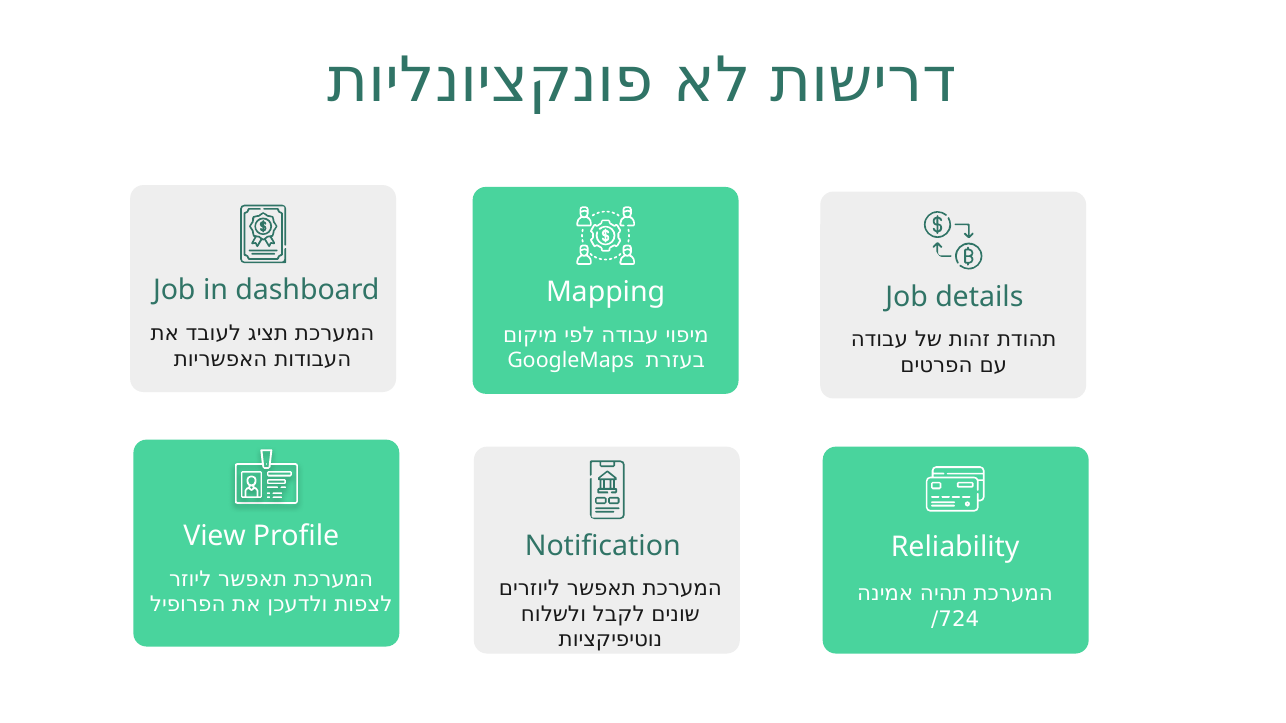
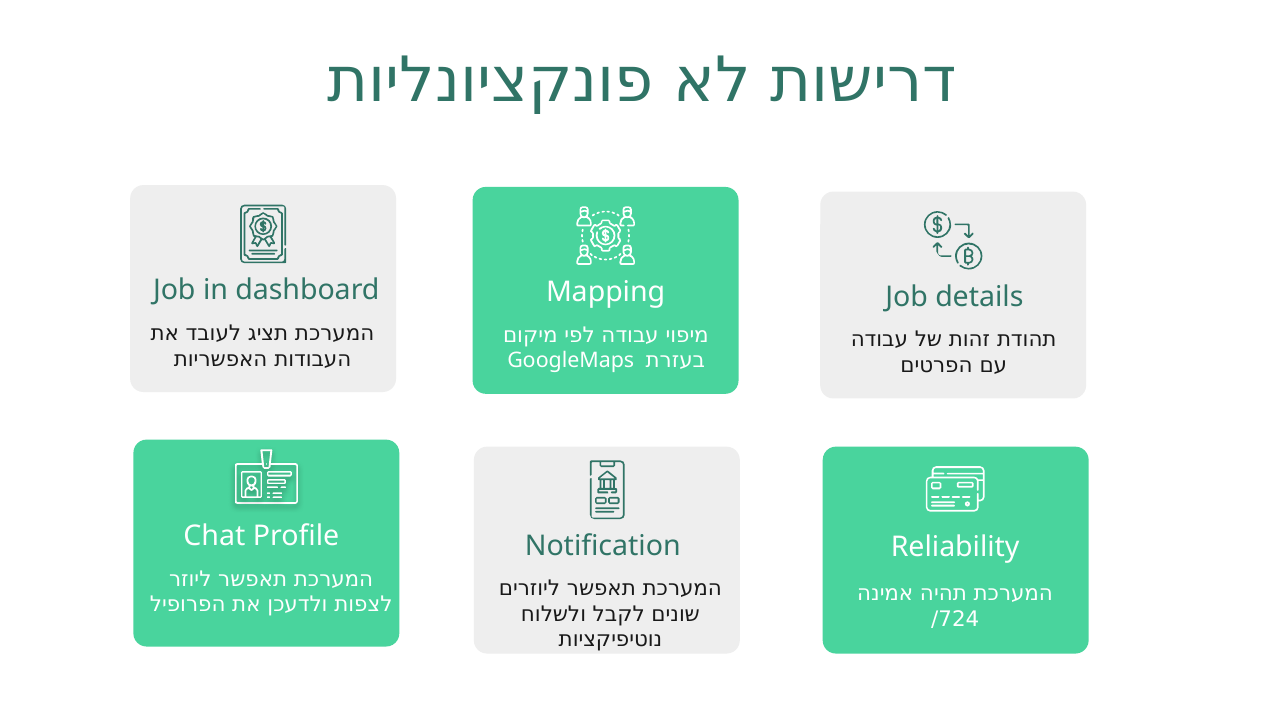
View: View -> Chat
